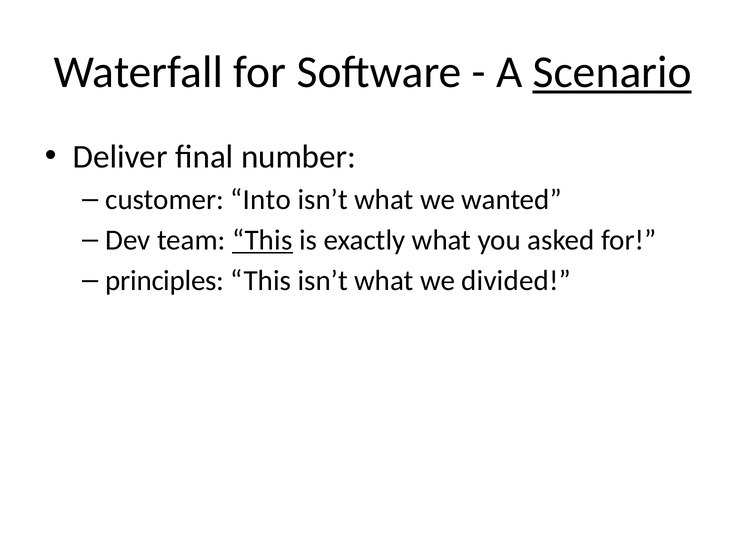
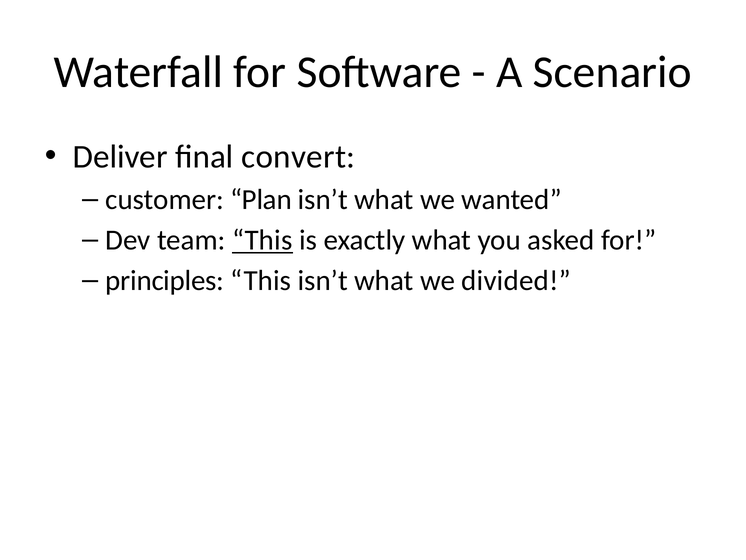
Scenario underline: present -> none
number: number -> convert
Into: Into -> Plan
